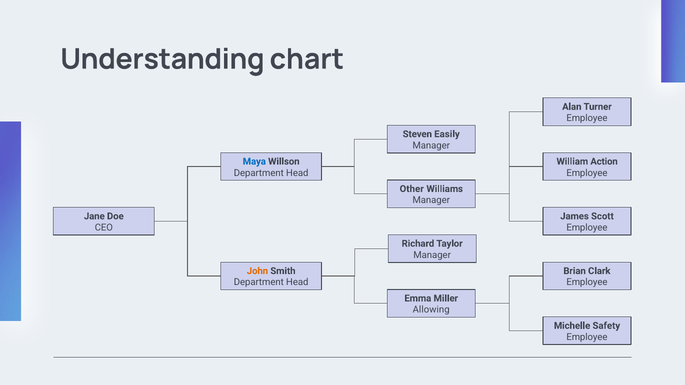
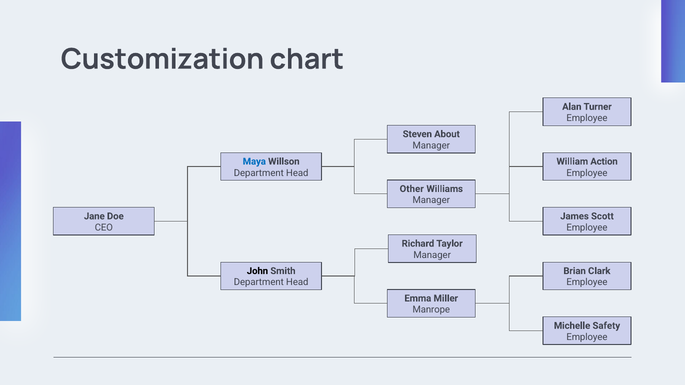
Understanding: Understanding -> Customization
Easily: Easily -> About
John colour: orange -> black
Allowing: Allowing -> Manrope
